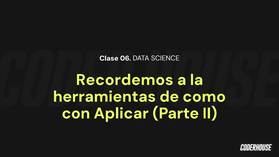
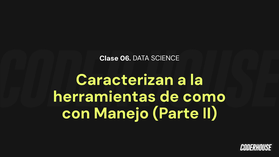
Recordemos: Recordemos -> Caracterizan
Aplicar: Aplicar -> Manejo
